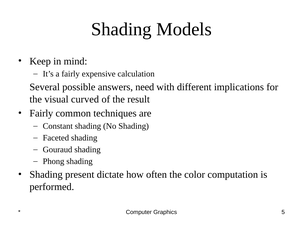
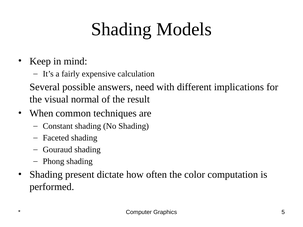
curved: curved -> normal
Fairly at (41, 113): Fairly -> When
